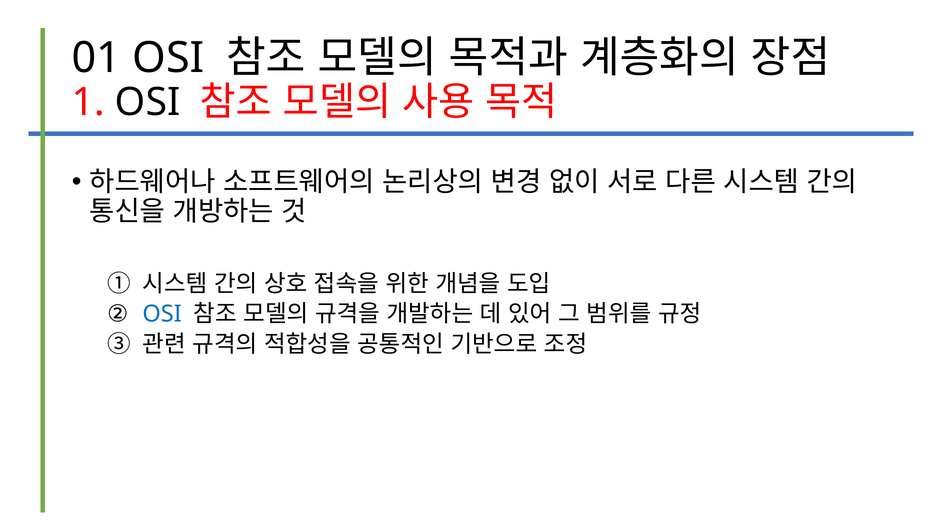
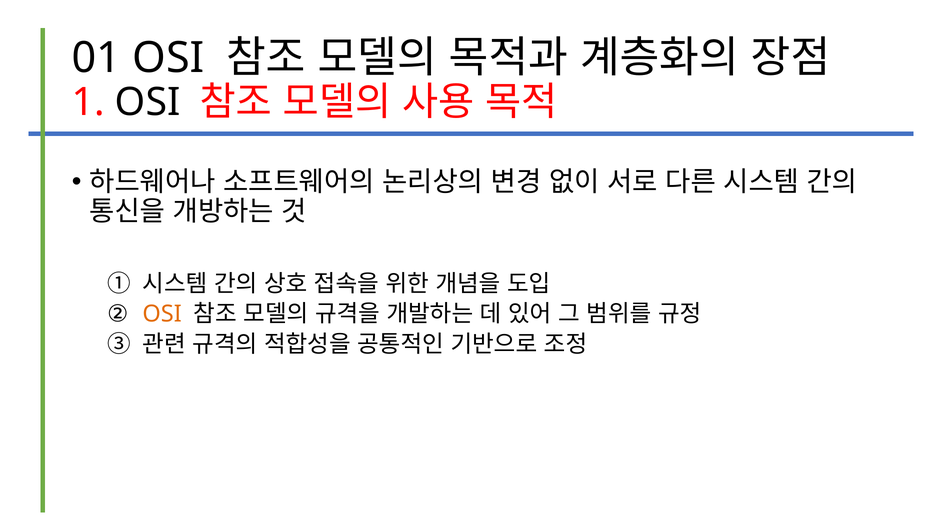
OSI at (162, 314) colour: blue -> orange
